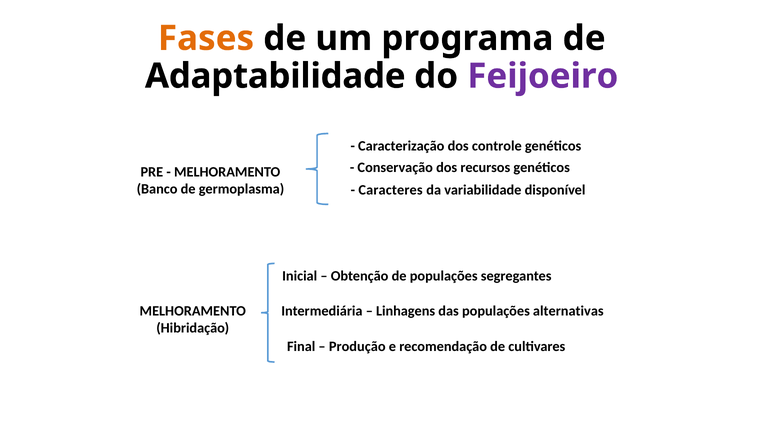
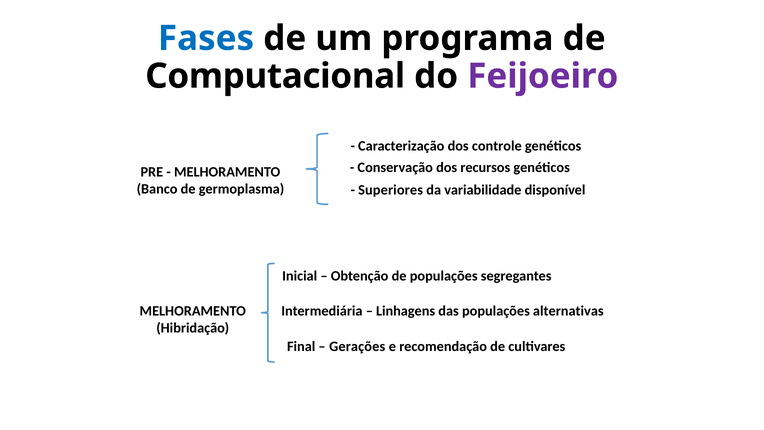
Fases colour: orange -> blue
Adaptabilidade: Adaptabilidade -> Computacional
Caracteres: Caracteres -> Superiores
Produção: Produção -> Gerações
